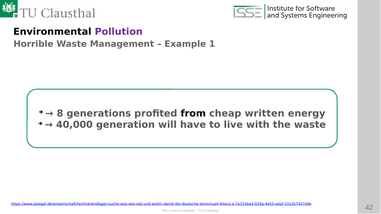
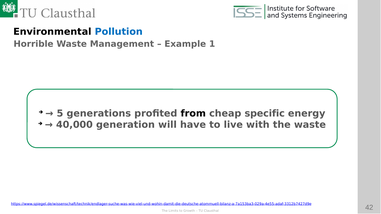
Pollution colour: purple -> blue
8: 8 -> 5
written: written -> specific
